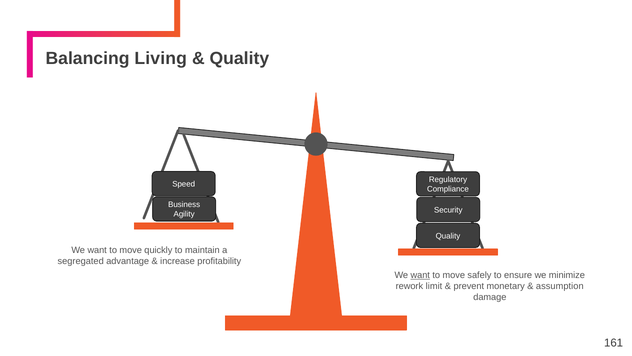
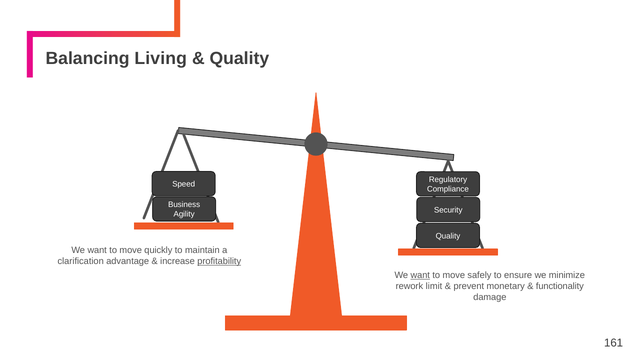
segregated: segregated -> clarification
profitability underline: none -> present
assumption: assumption -> functionality
